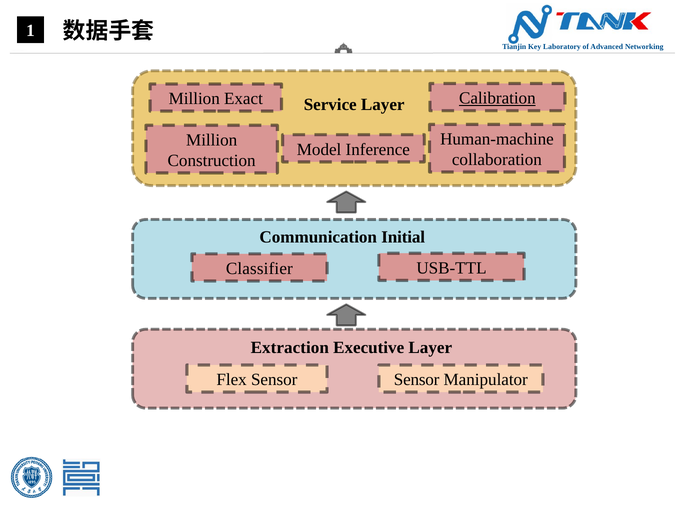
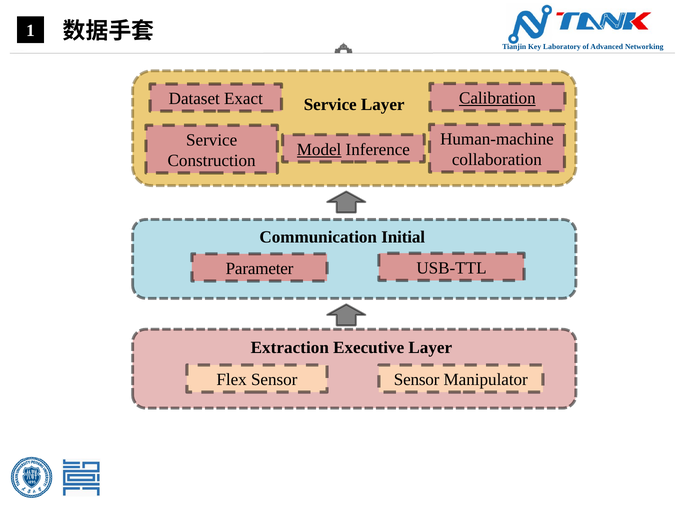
Million at (194, 99): Million -> Dataset
Million at (212, 140): Million -> Service
Model underline: none -> present
Classifier: Classifier -> Parameter
